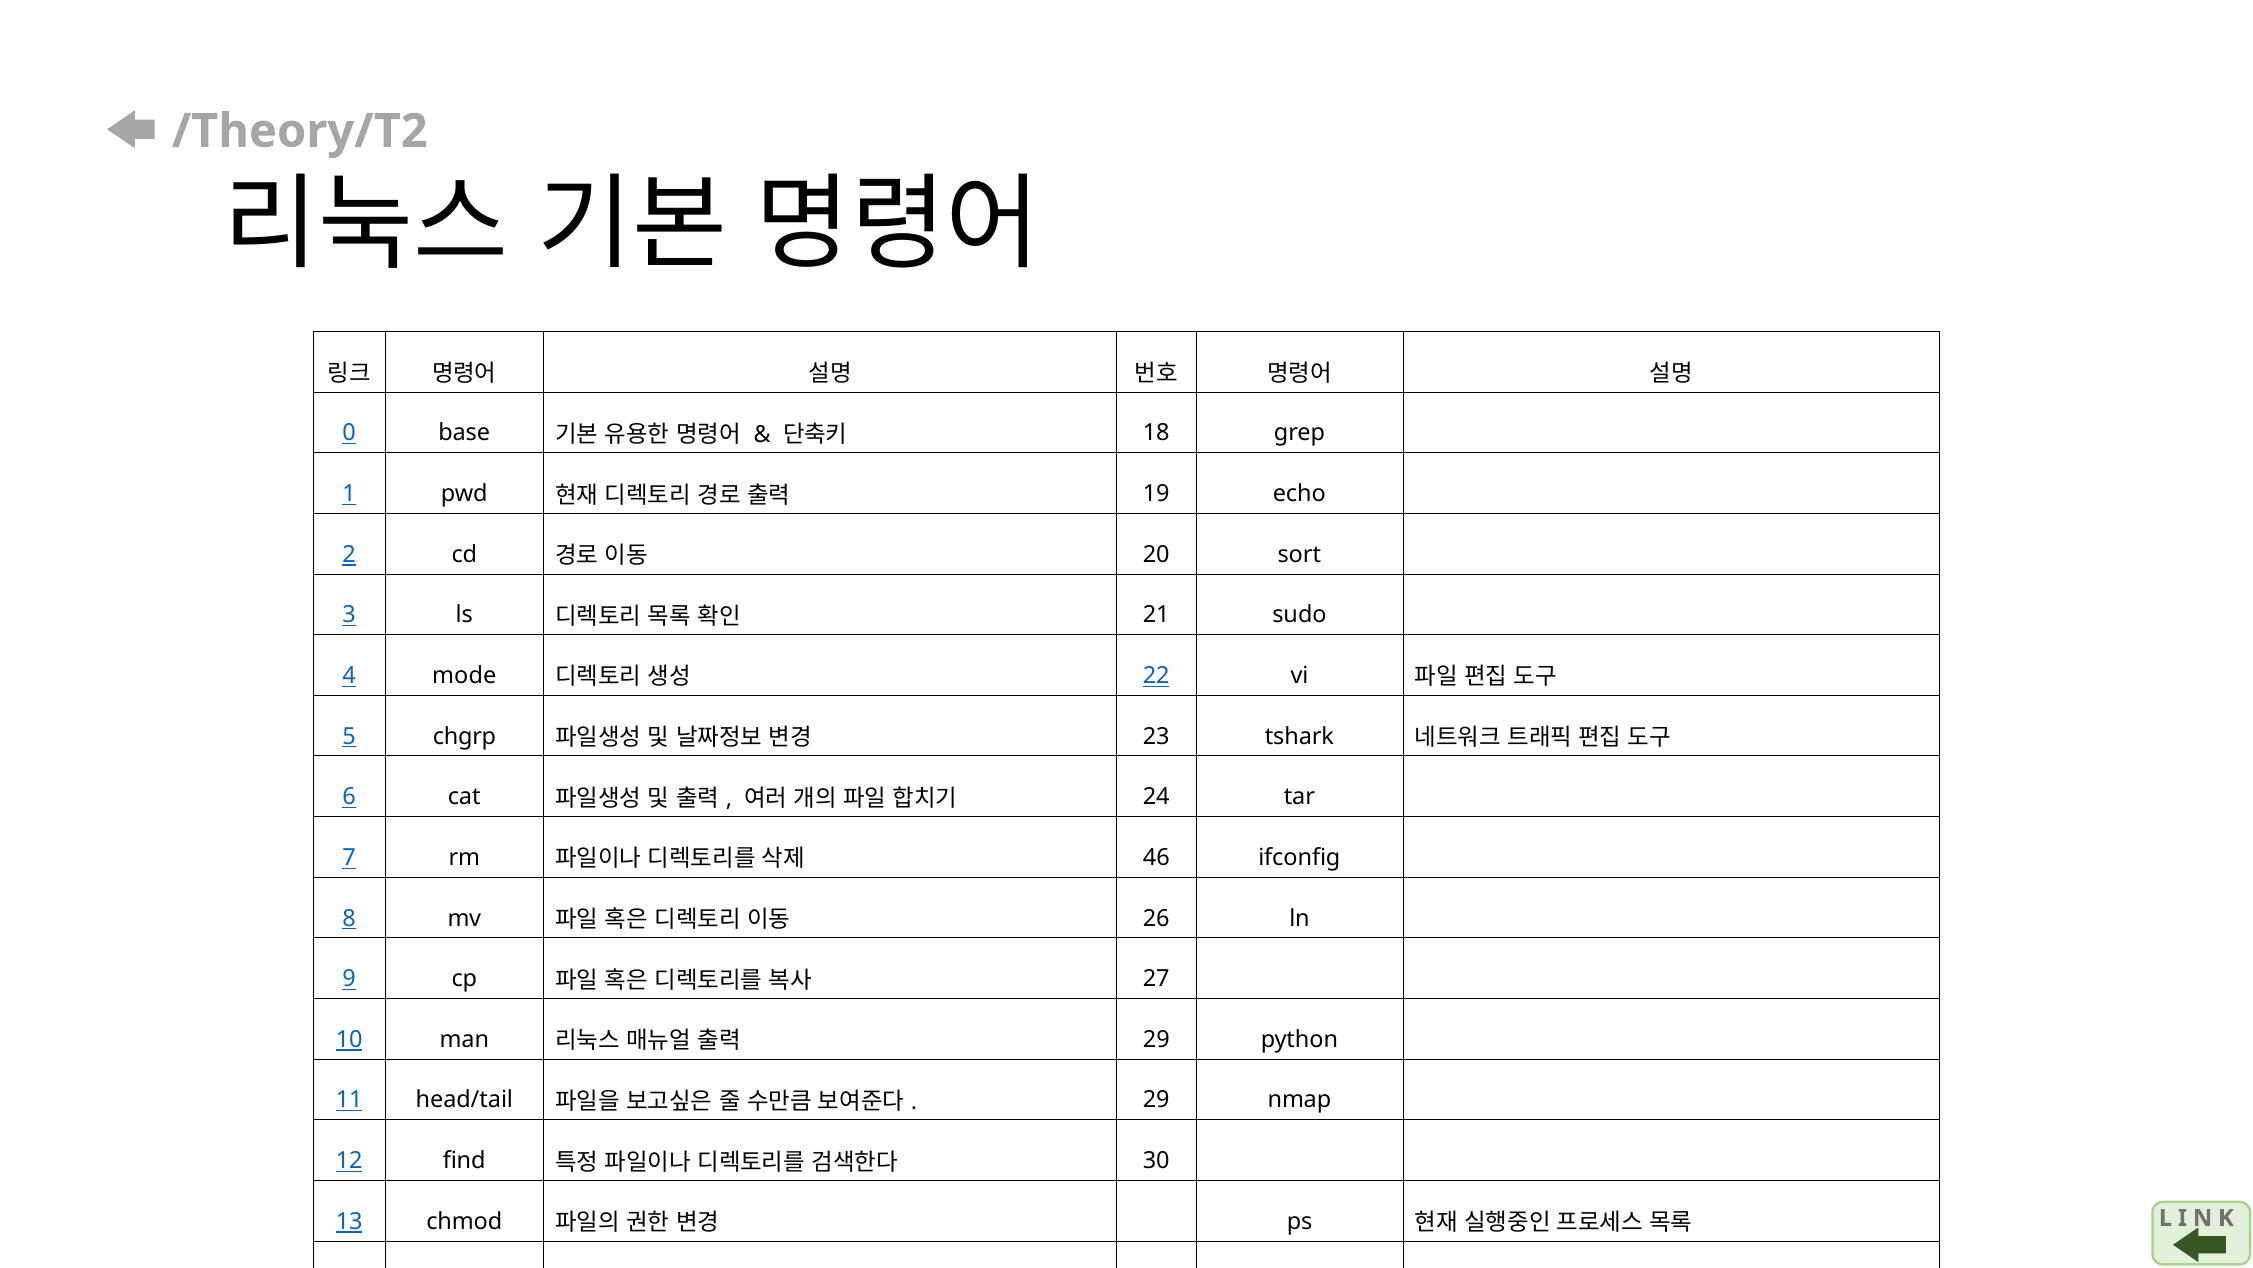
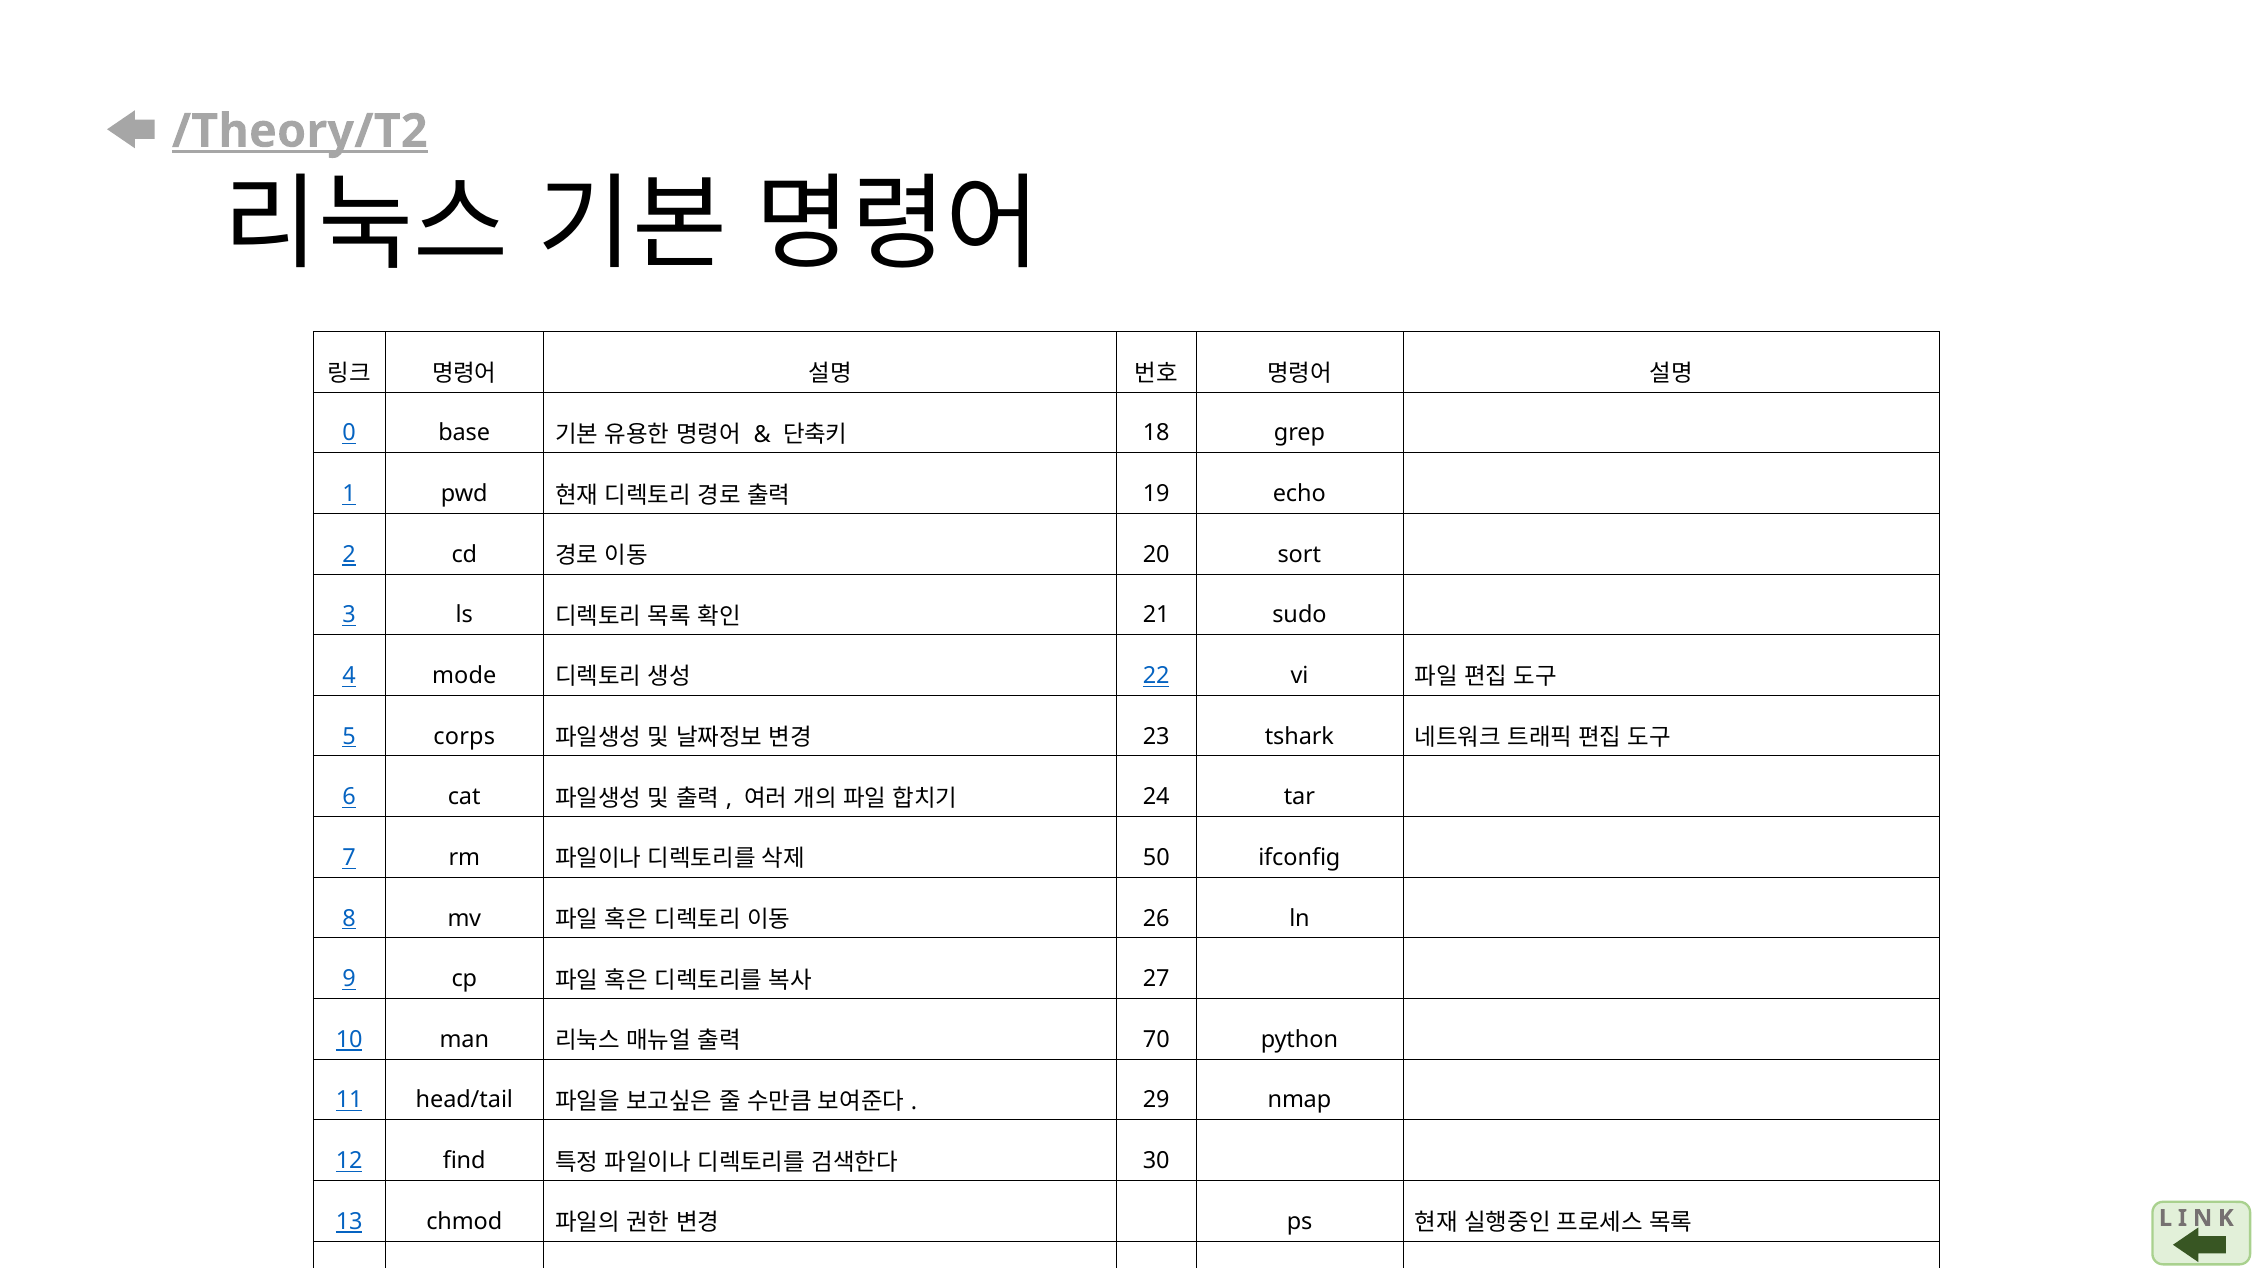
/Theory/T2 underline: none -> present
5 chgrp: chgrp -> corps
46: 46 -> 50
29 at (1156, 1039): 29 -> 70
